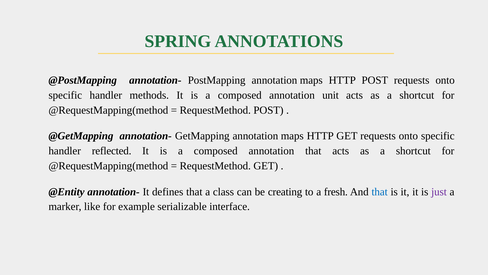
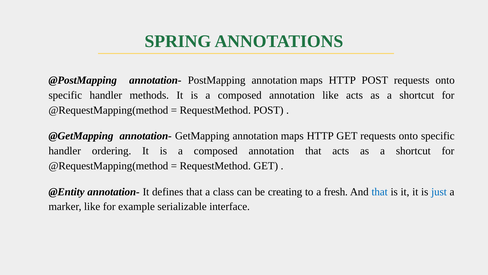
annotation unit: unit -> like
reflected: reflected -> ordering
just colour: purple -> blue
